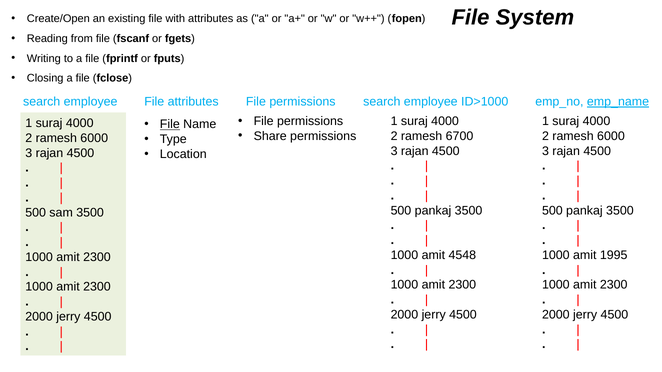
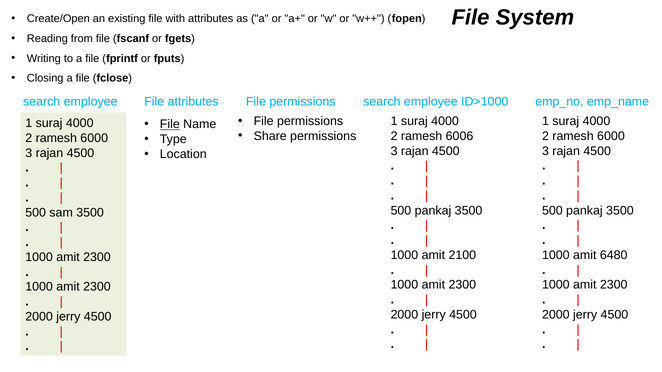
emp_name underline: present -> none
6700: 6700 -> 6006
4548: 4548 -> 2100
1995: 1995 -> 6480
